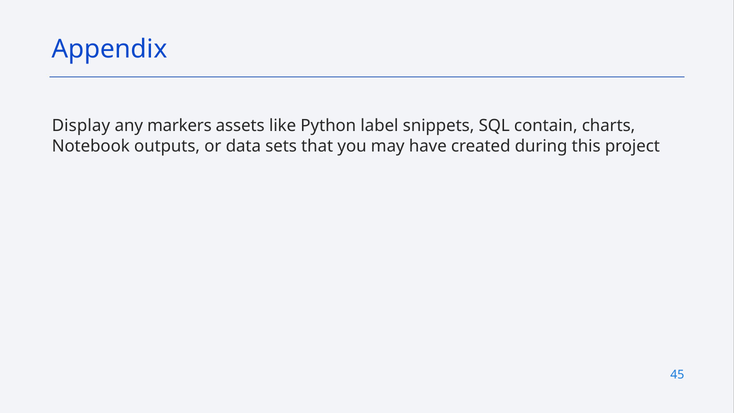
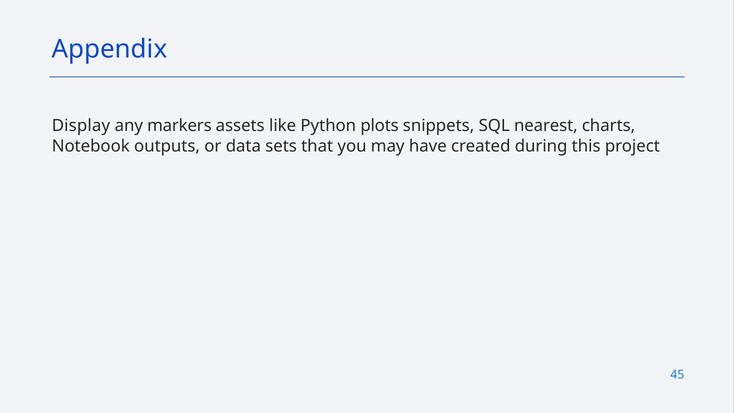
label: label -> plots
contain: contain -> nearest
